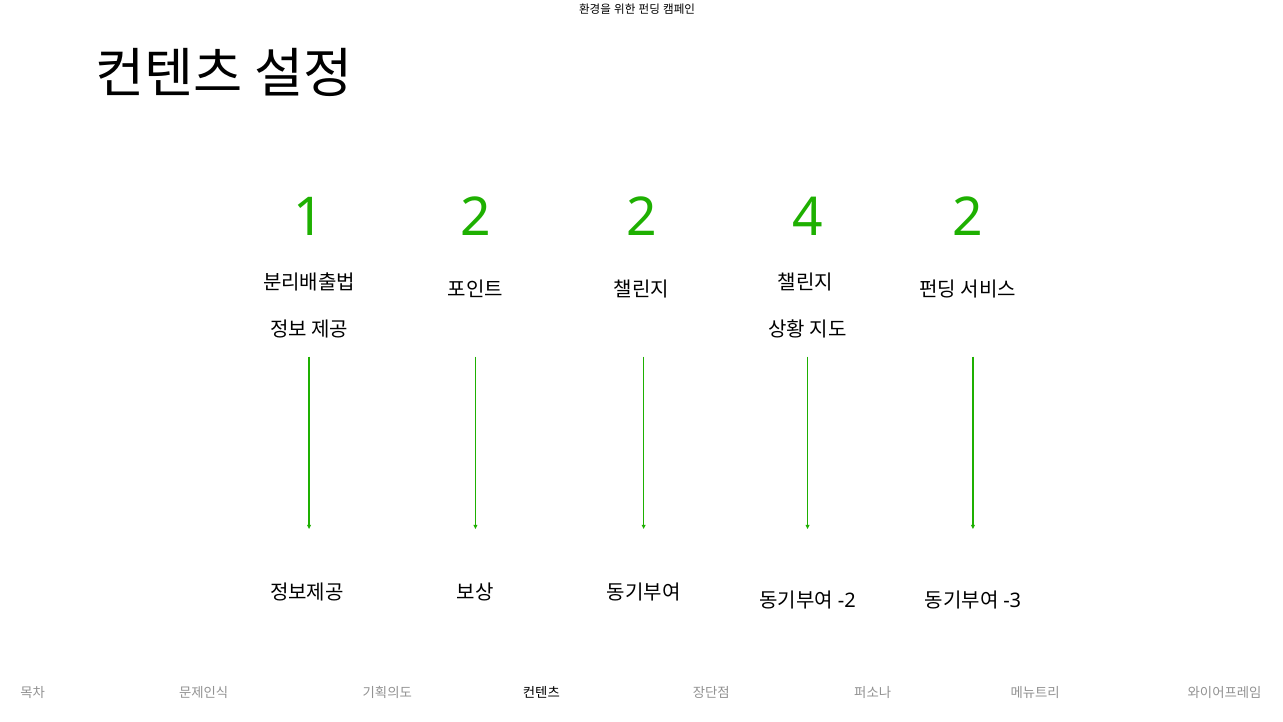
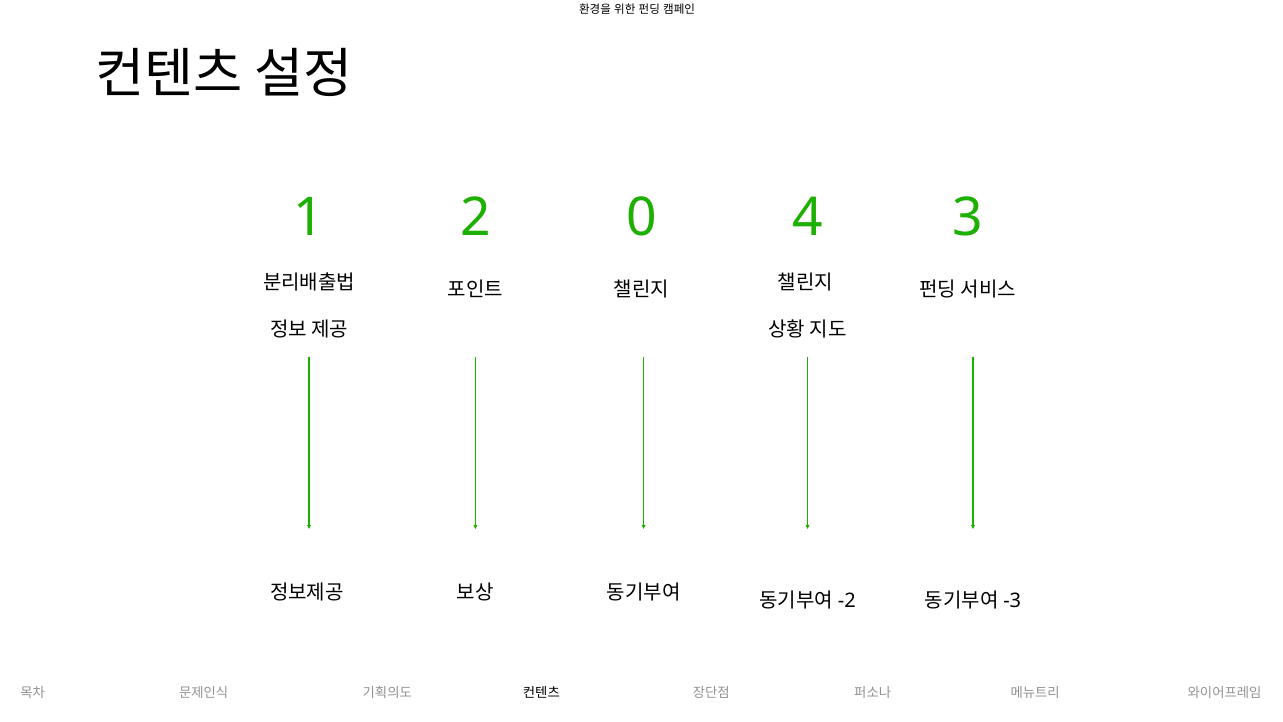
2 2: 2 -> 0
4 2: 2 -> 3
